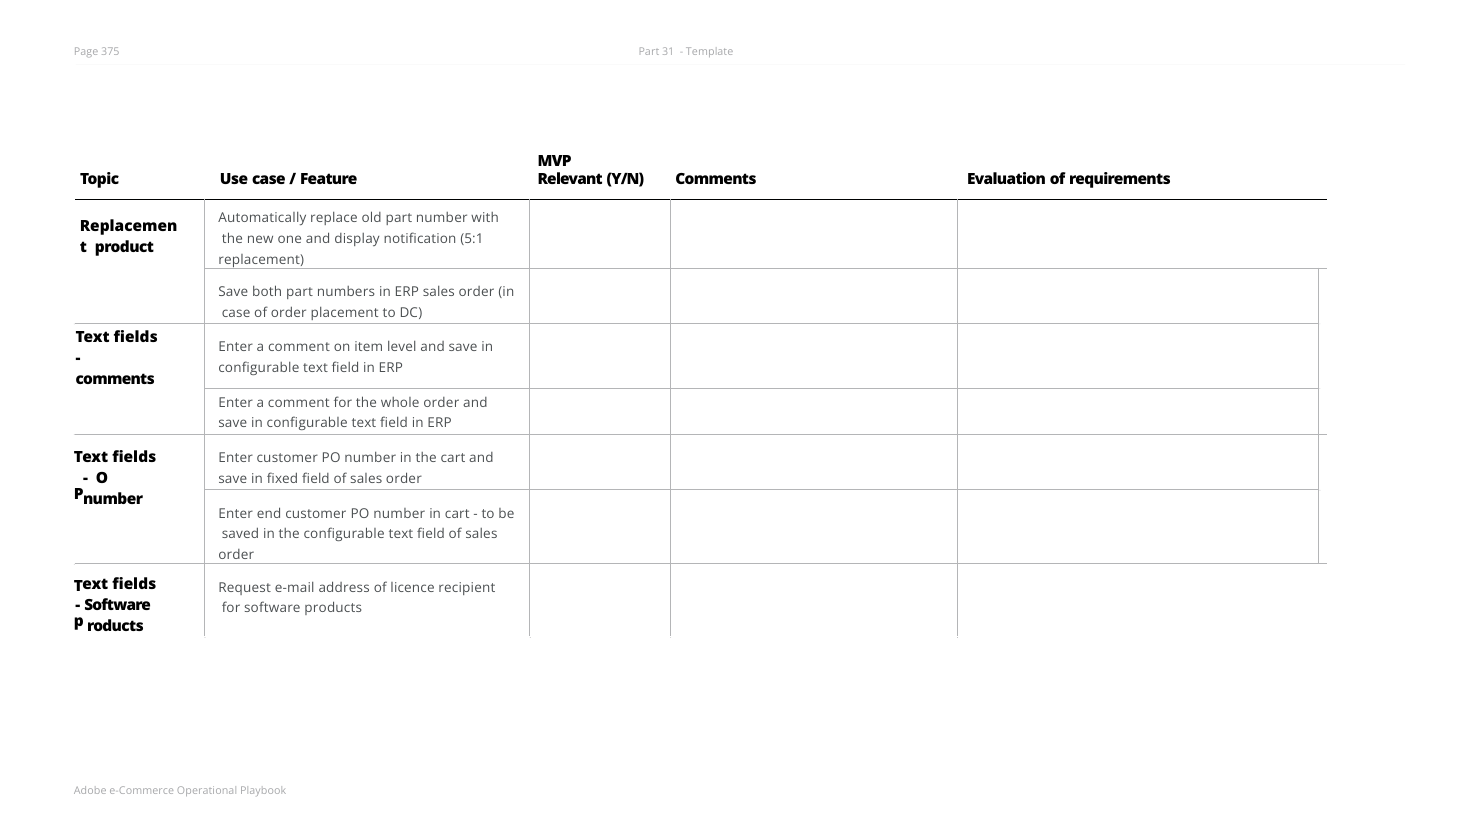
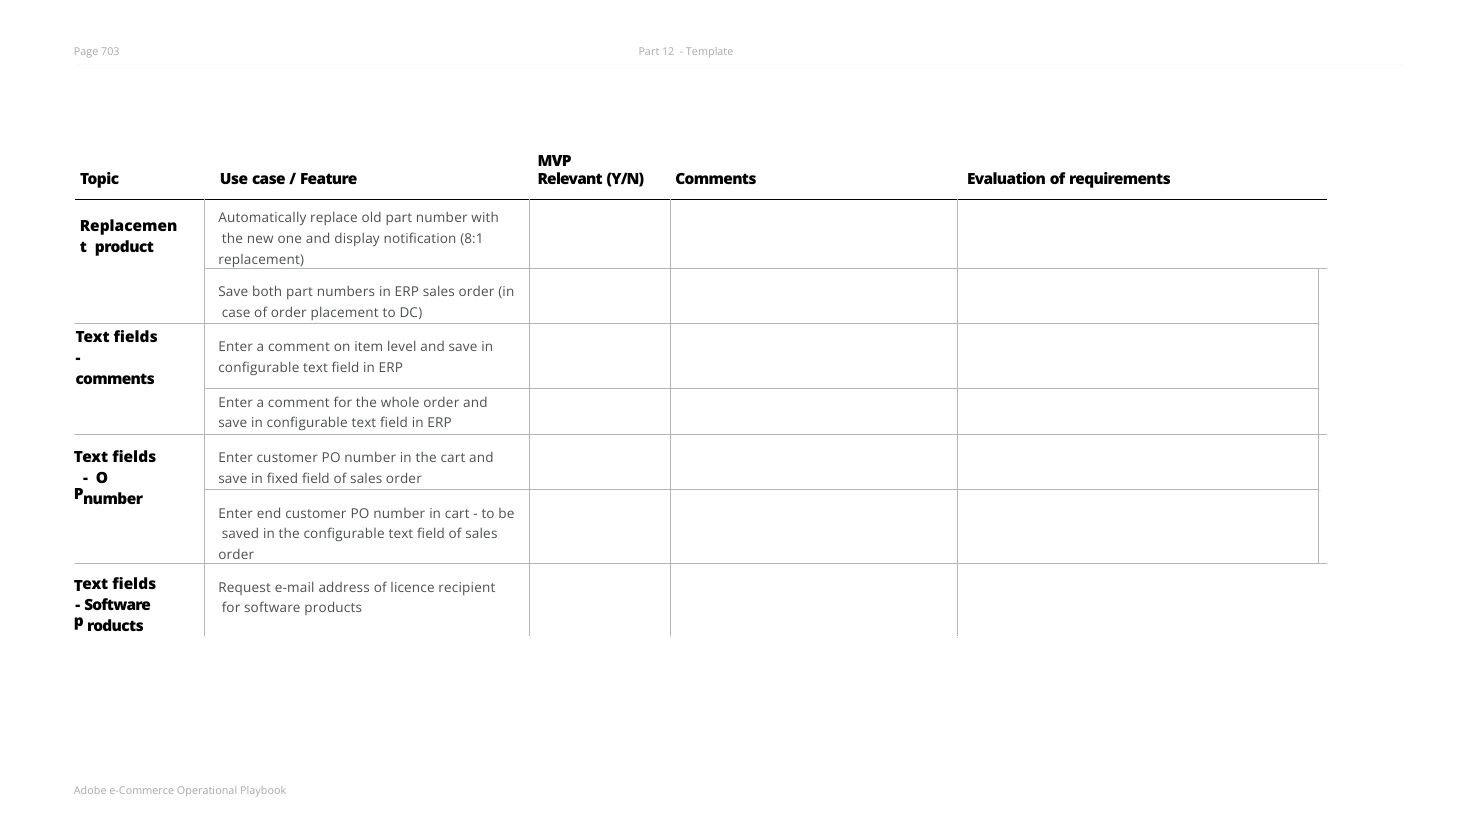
375: 375 -> 703
31: 31 -> 12
5:1: 5:1 -> 8:1
